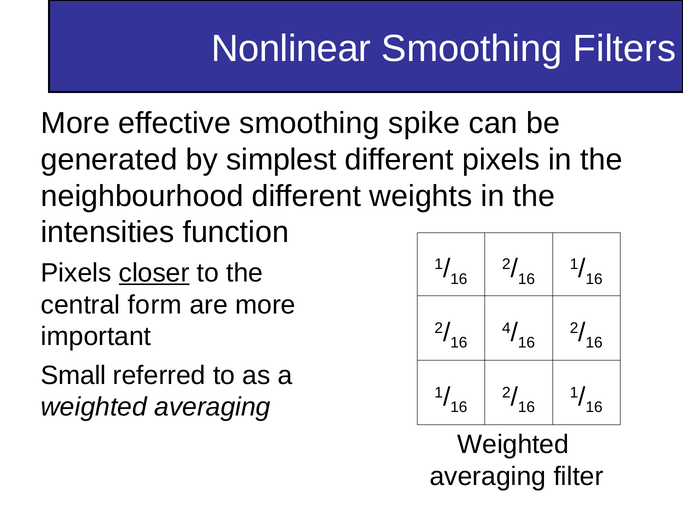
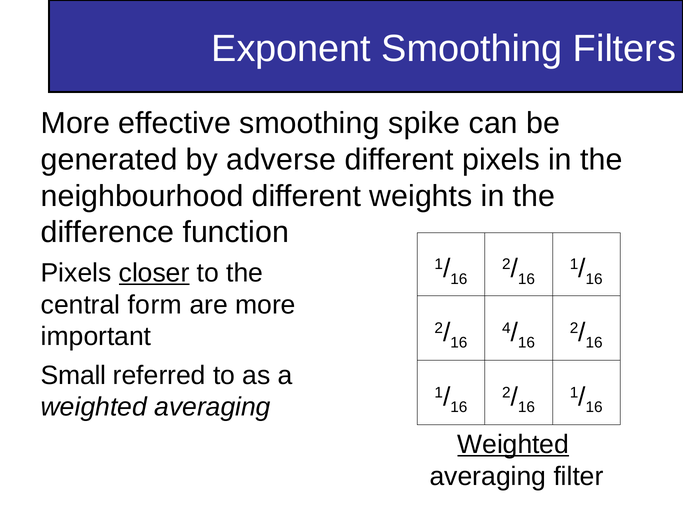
Nonlinear: Nonlinear -> Exponent
simplest: simplest -> adverse
intensities: intensities -> difference
Weighted at (513, 445) underline: none -> present
